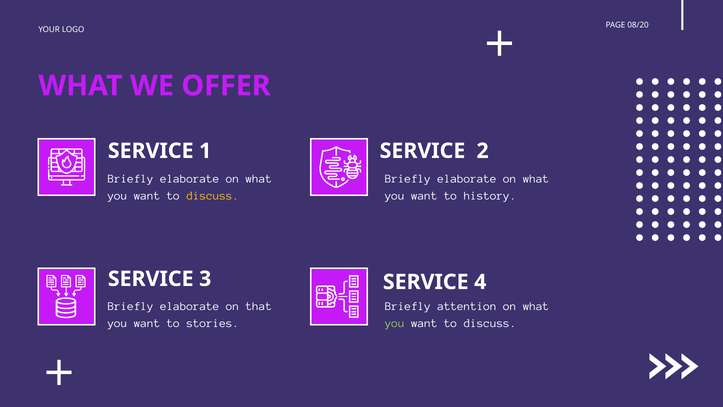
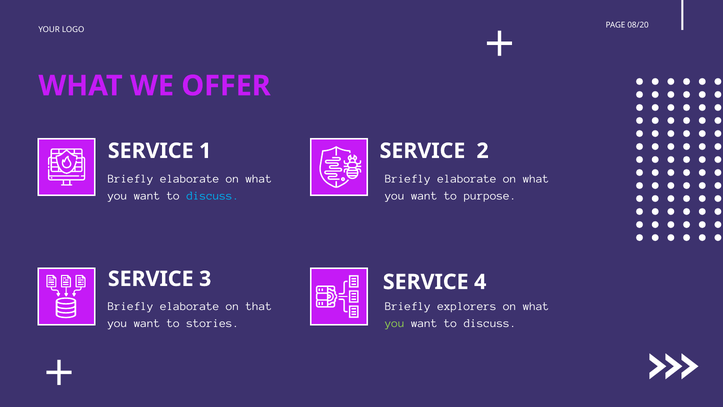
discuss at (213, 195) colour: yellow -> light blue
history: history -> purpose
attention: attention -> explorers
